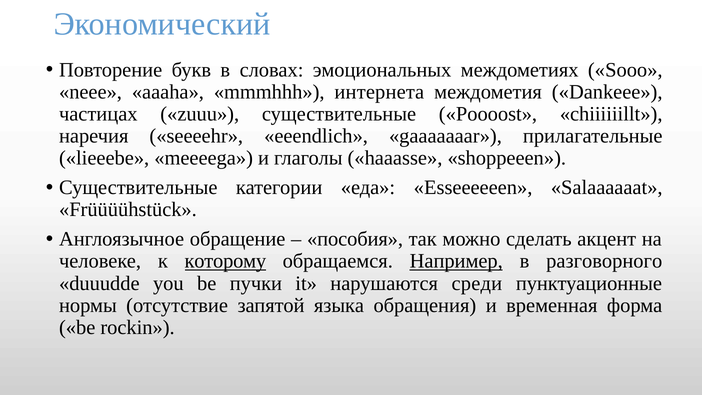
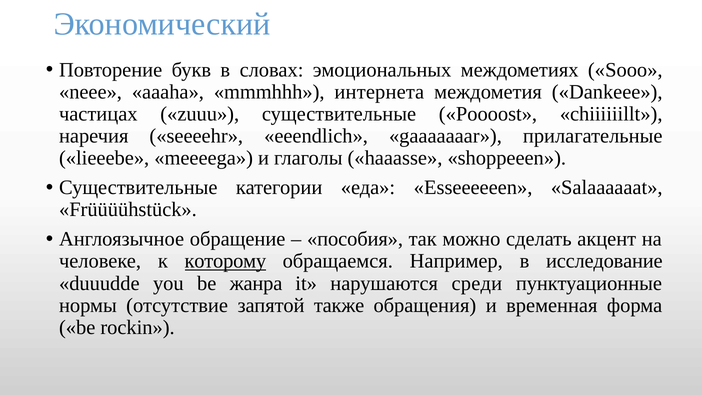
Например underline: present -> none
разговорного: разговорного -> исследование
пучки: пучки -> жанра
языка: языка -> также
